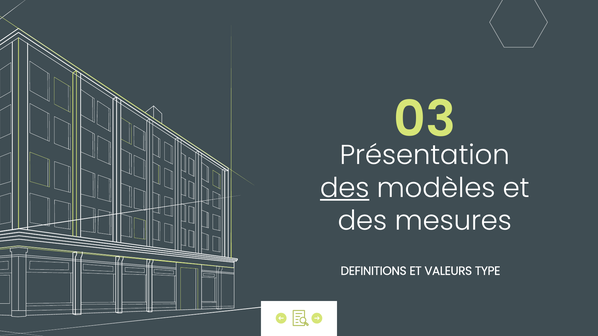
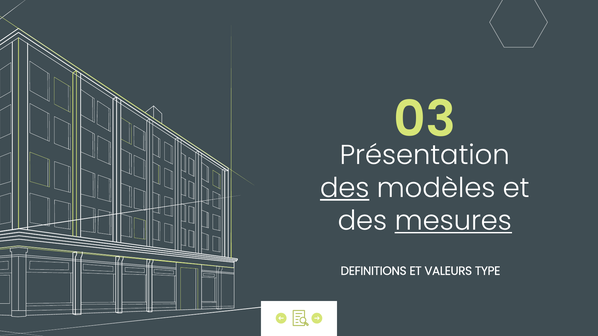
mesures underline: none -> present
